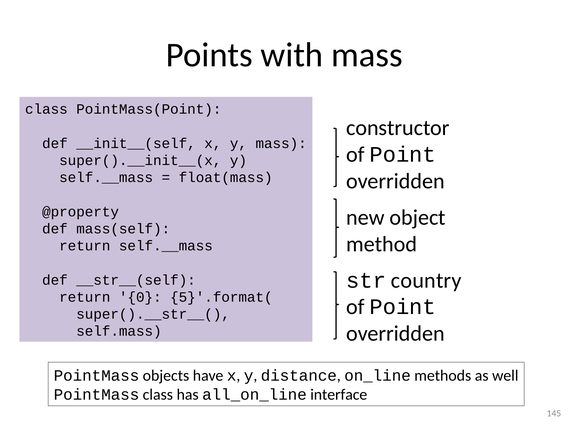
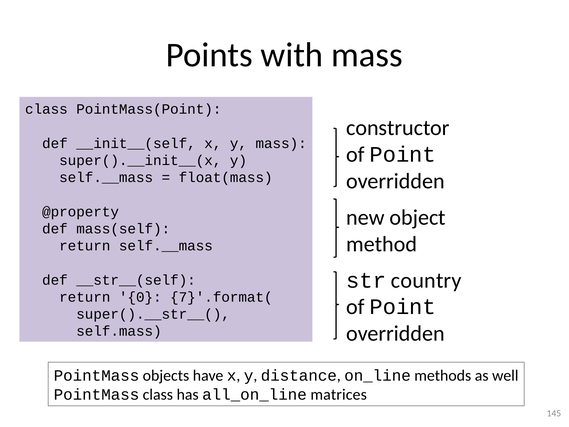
5}'.format(: 5}'.format( -> 7}'.format(
interface: interface -> matrices
